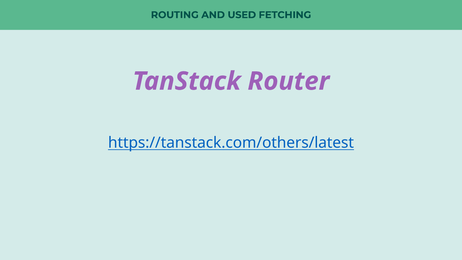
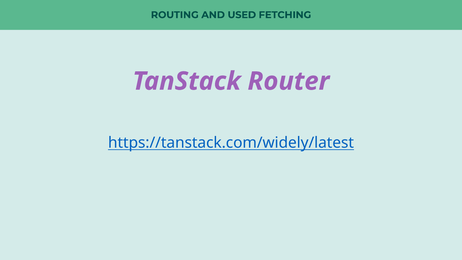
https://tanstack.com/others/latest: https://tanstack.com/others/latest -> https://tanstack.com/widely/latest
